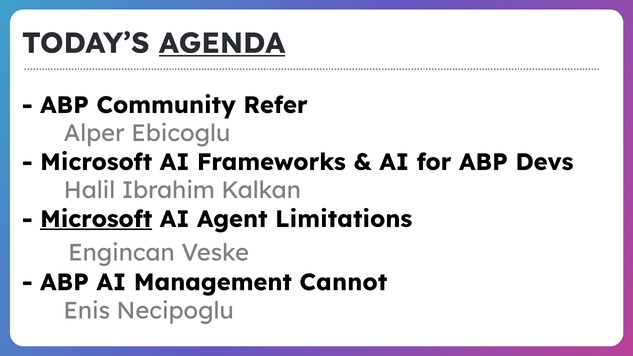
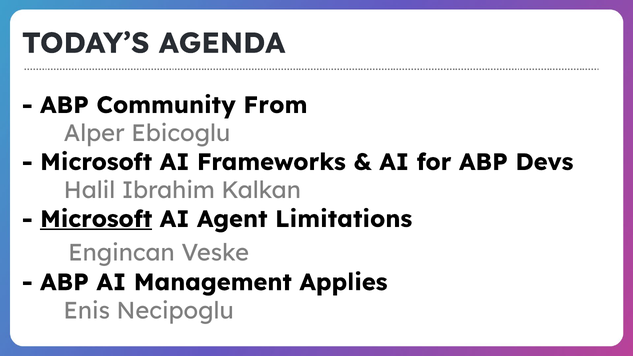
AGENDA underline: present -> none
Refer: Refer -> From
Cannot: Cannot -> Applies
